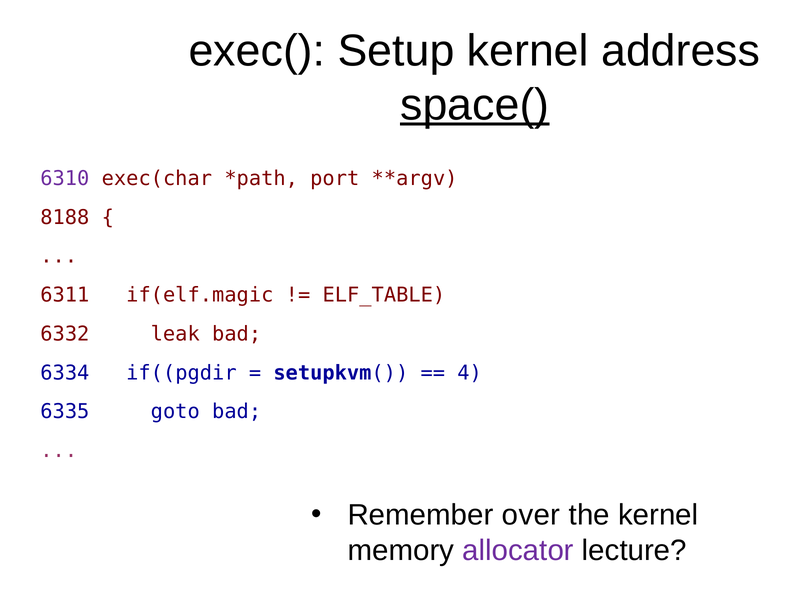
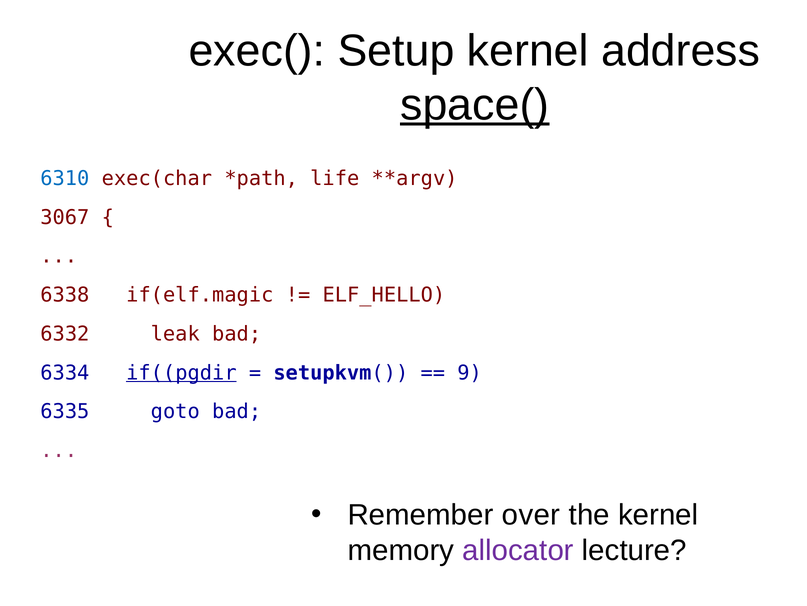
6310 colour: purple -> blue
port: port -> life
8188: 8188 -> 3067
6311: 6311 -> 6338
ELF_TABLE: ELF_TABLE -> ELF_HELLO
if((pgdir underline: none -> present
4: 4 -> 9
